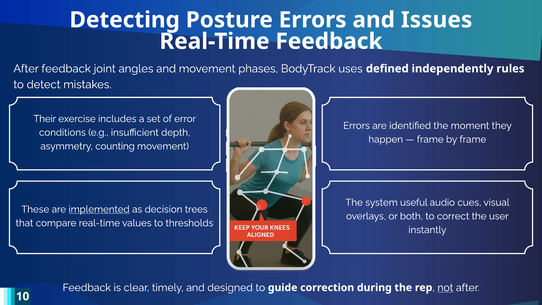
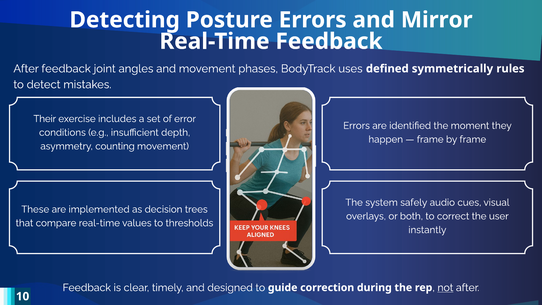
Issues: Issues -> Mirror
independently: independently -> symmetrically
useful: useful -> safely
implemented underline: present -> none
